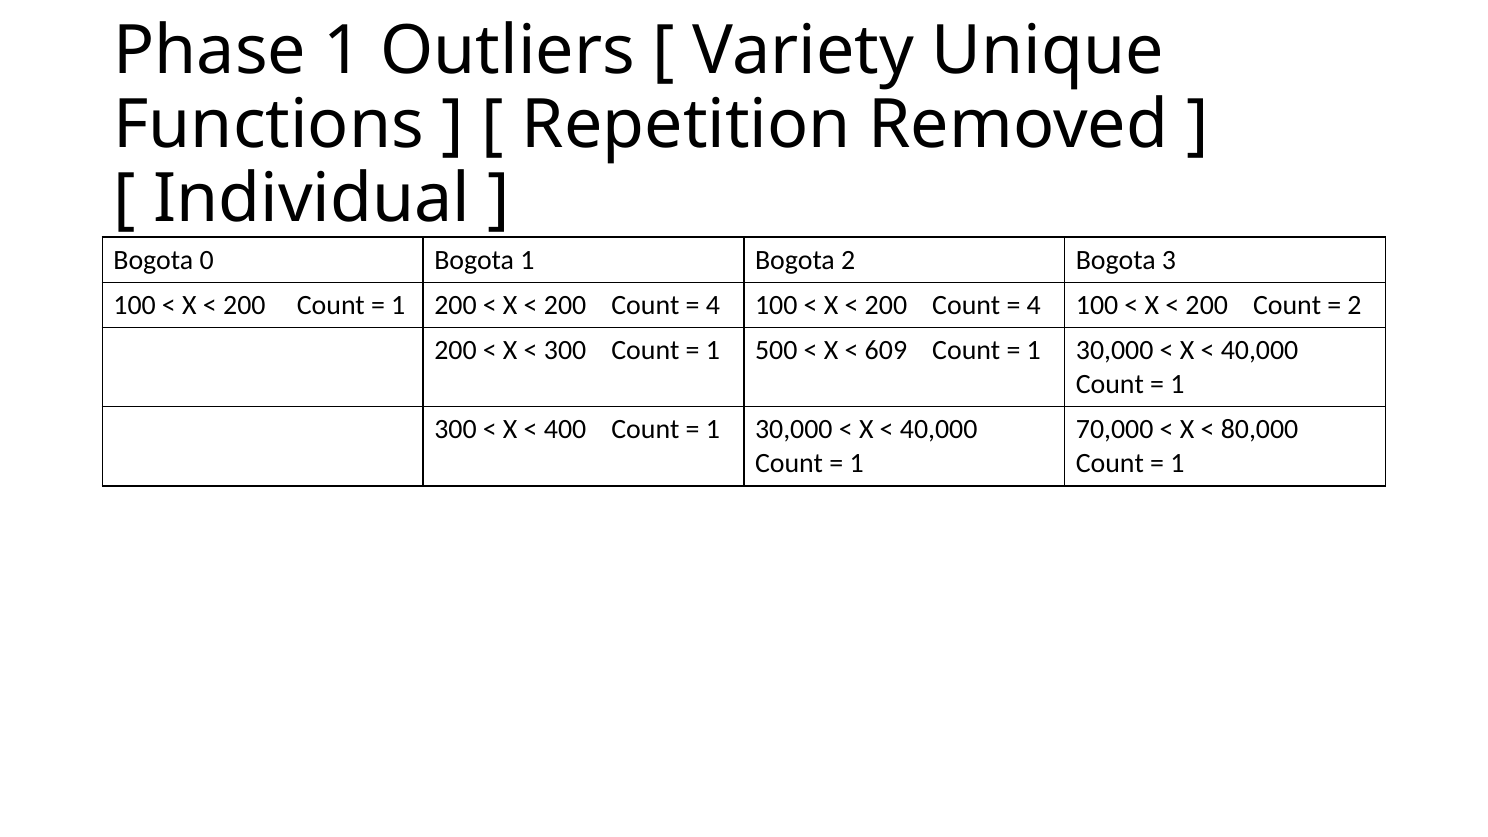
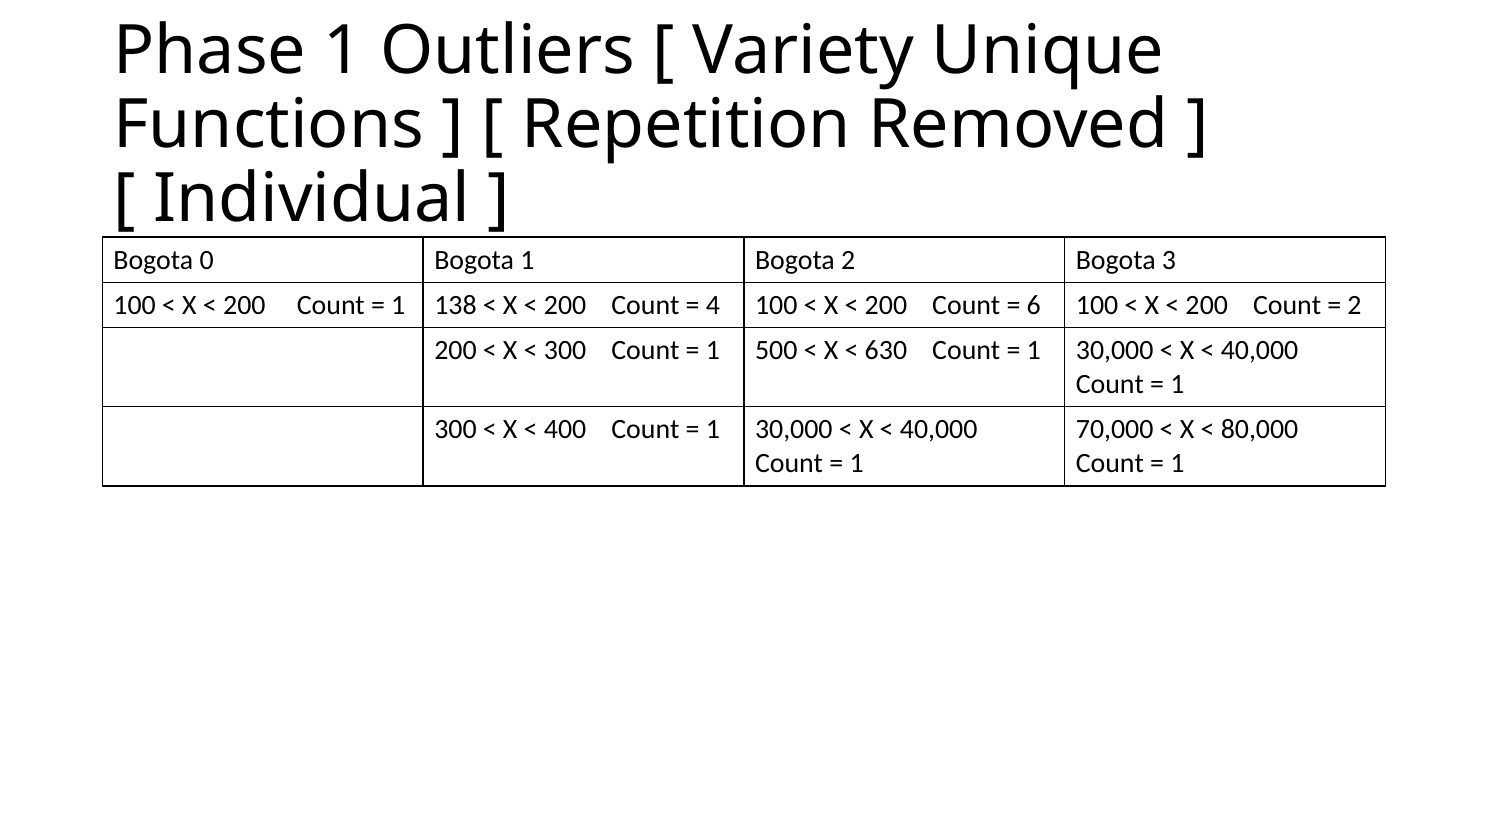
1 200: 200 -> 138
4 at (1034, 305): 4 -> 6
609: 609 -> 630
